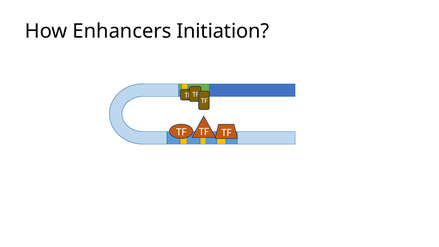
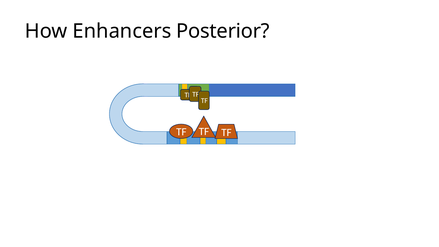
Initiation: Initiation -> Posterior
